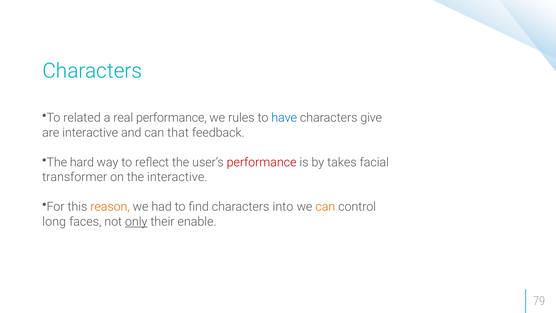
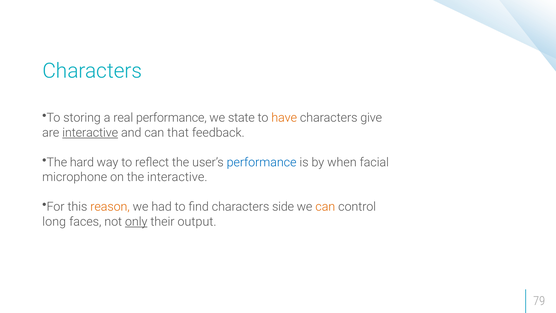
related: related -> storing
rules: rules -> state
have colour: blue -> orange
interactive at (90, 133) underline: none -> present
performance at (262, 162) colour: red -> blue
takes: takes -> when
transformer: transformer -> microphone
into: into -> side
enable: enable -> output
